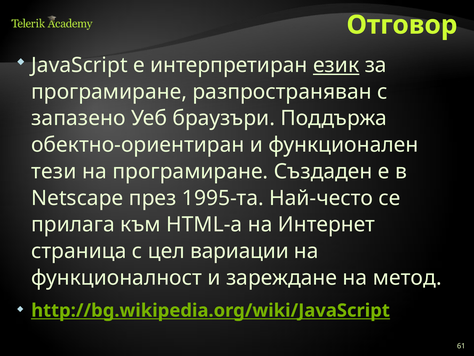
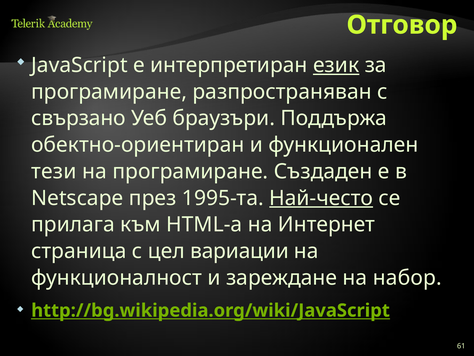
запазено: запазено -> свързано
Най-често underline: none -> present
метод: метод -> набор
